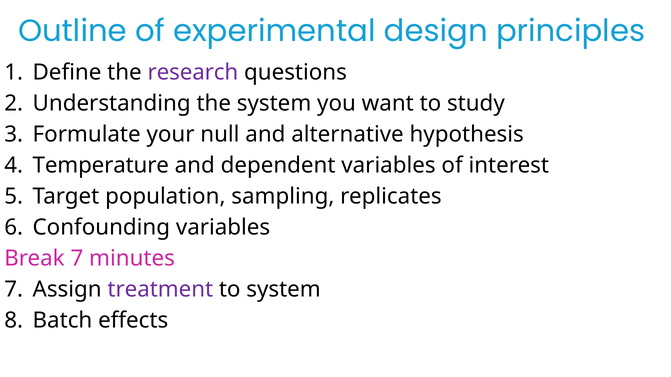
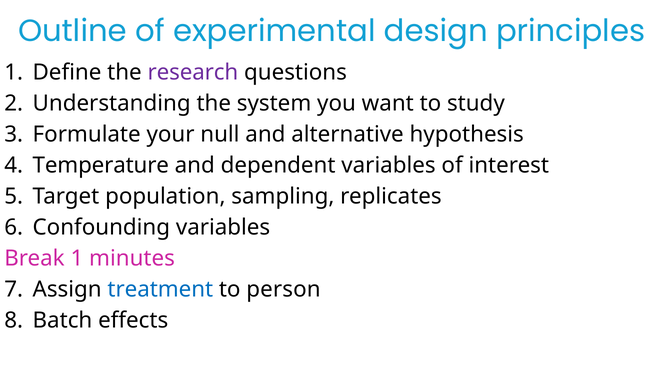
Break 7: 7 -> 1
treatment colour: purple -> blue
to system: system -> person
